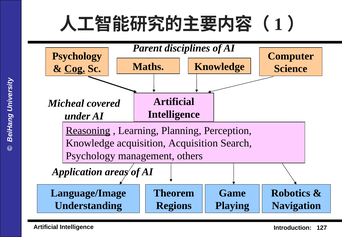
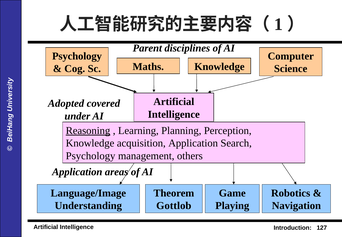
Cog underline: present -> none
Micheal: Micheal -> Adopted
acquisition Acquisition: Acquisition -> Application
Regions: Regions -> Gottlob
